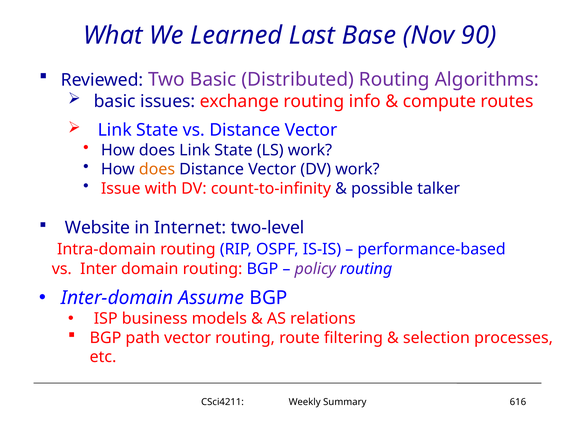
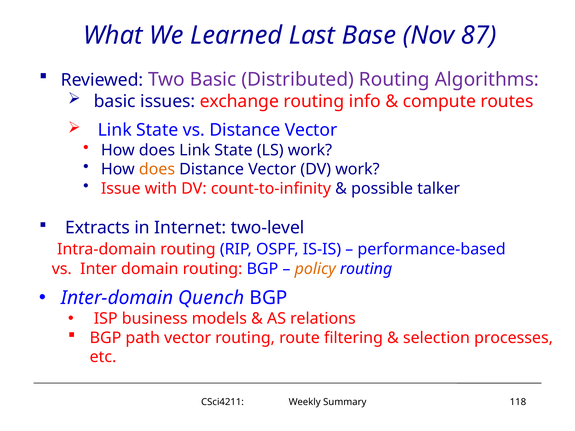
90: 90 -> 87
Website: Website -> Extracts
policy colour: purple -> orange
Assume: Assume -> Quench
616: 616 -> 118
